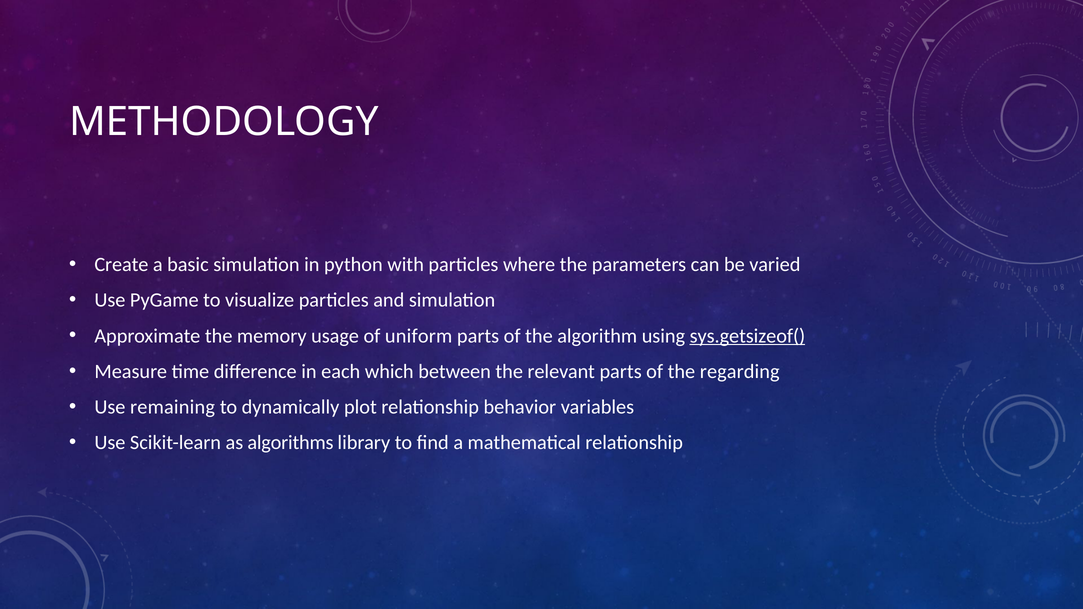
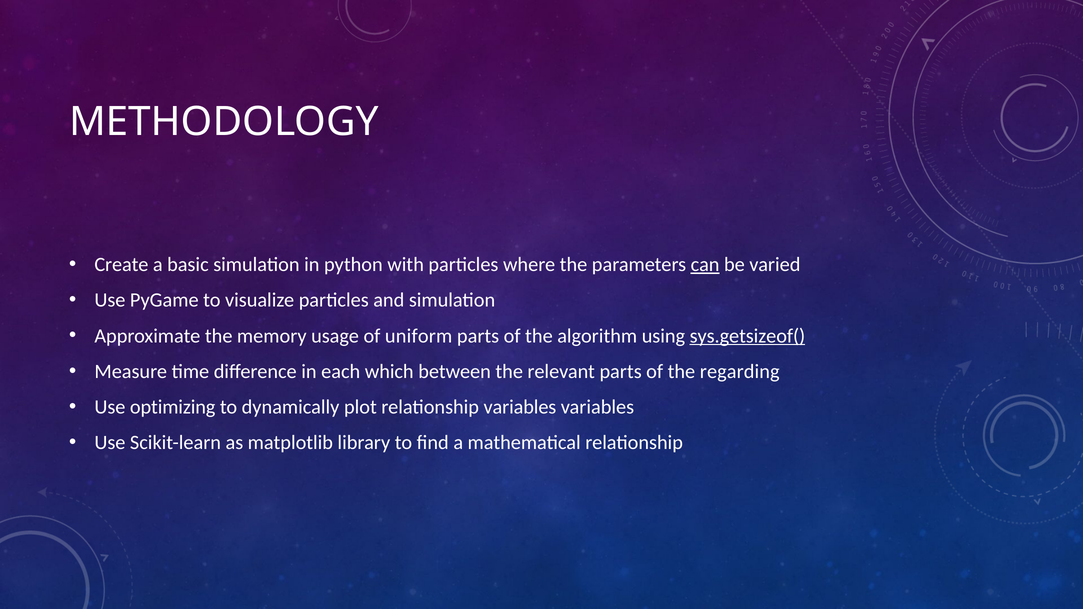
can underline: none -> present
remaining: remaining -> optimizing
relationship behavior: behavior -> variables
algorithms: algorithms -> matplotlib
